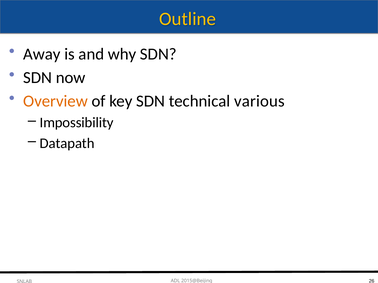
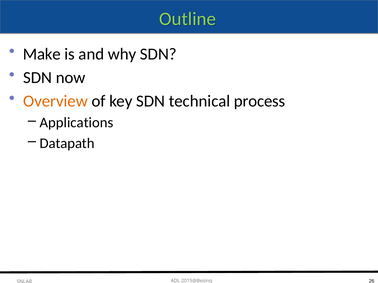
Outline colour: yellow -> light green
Away: Away -> Make
various: various -> process
Impossibility: Impossibility -> Applications
